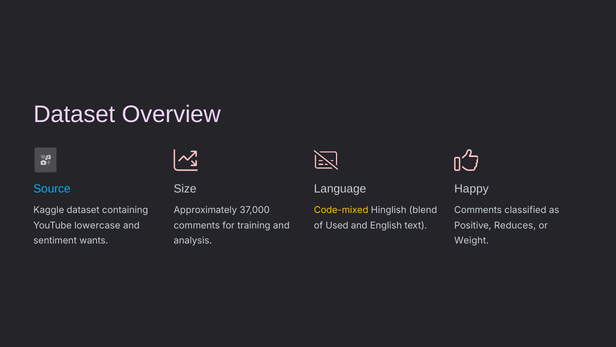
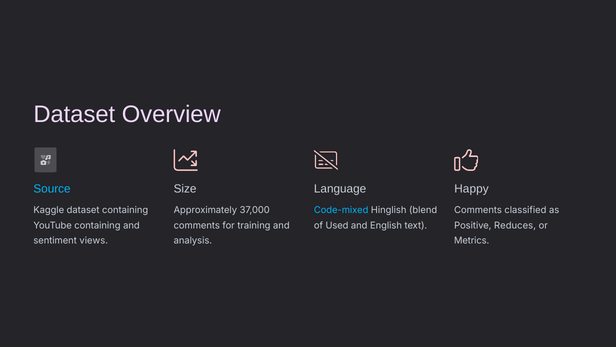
Code-mixed colour: yellow -> light blue
YouTube lowercase: lowercase -> containing
wants: wants -> views
Weight: Weight -> Metrics
